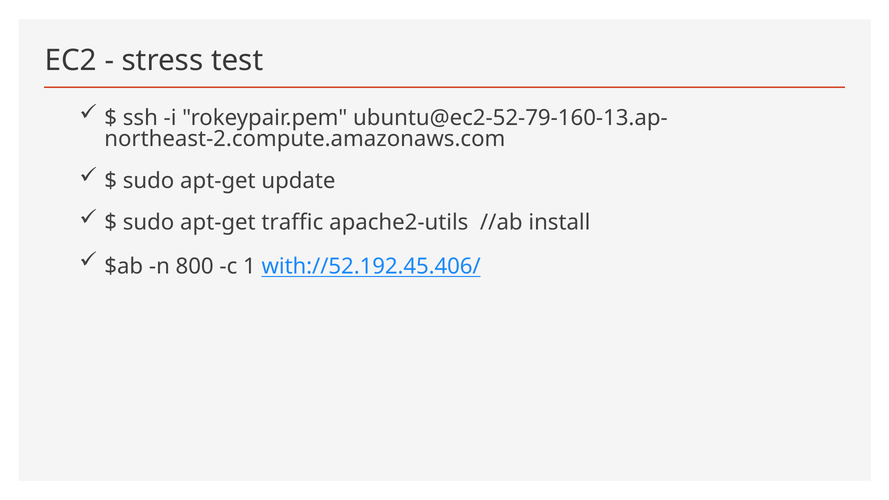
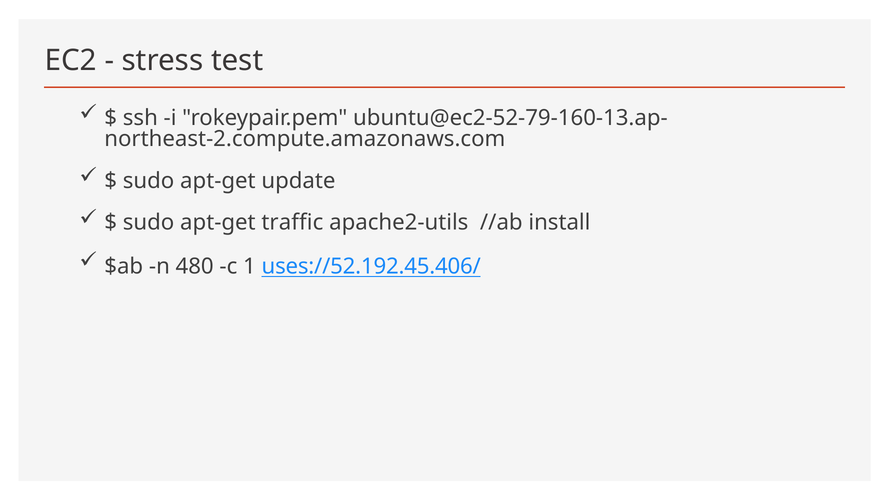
800: 800 -> 480
with://52.192.45.406/: with://52.192.45.406/ -> uses://52.192.45.406/
